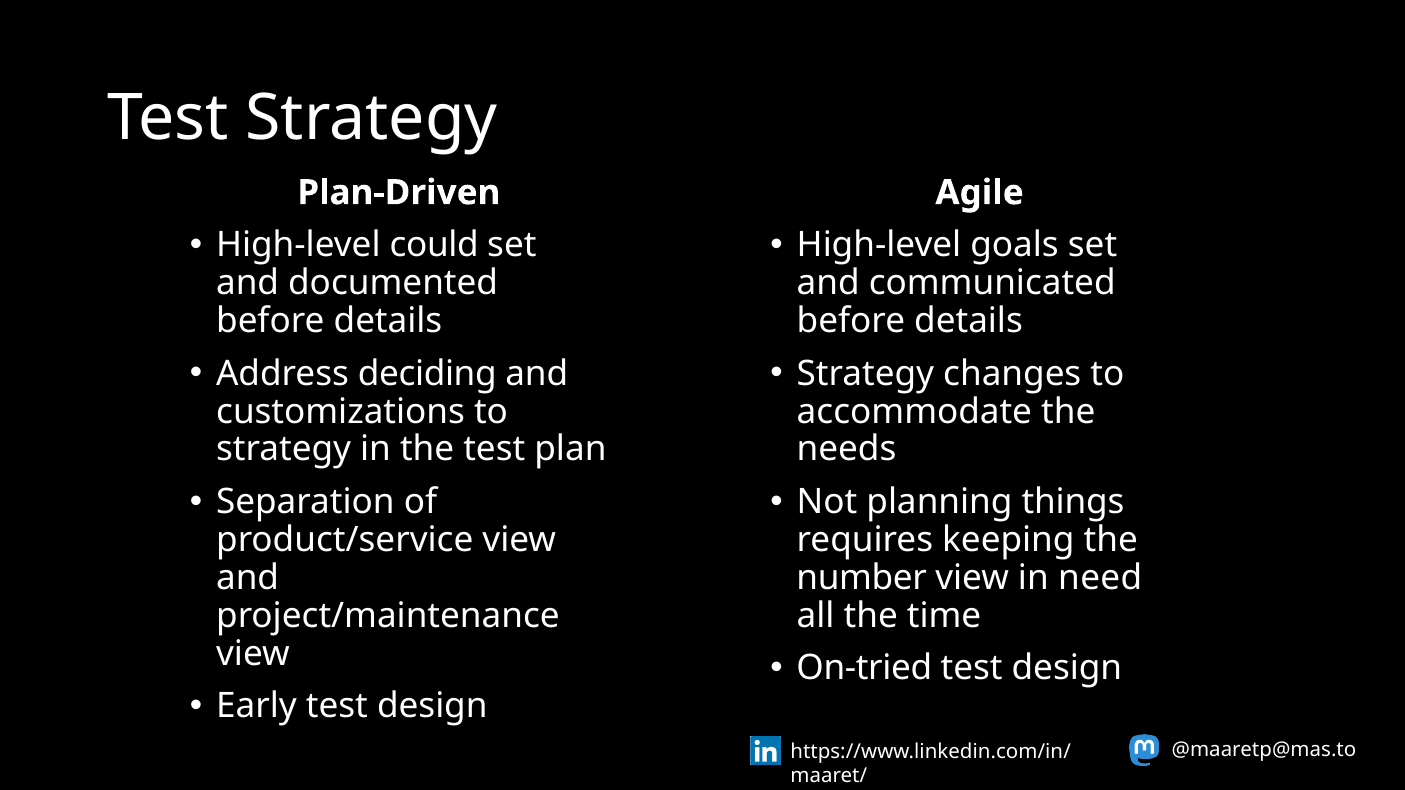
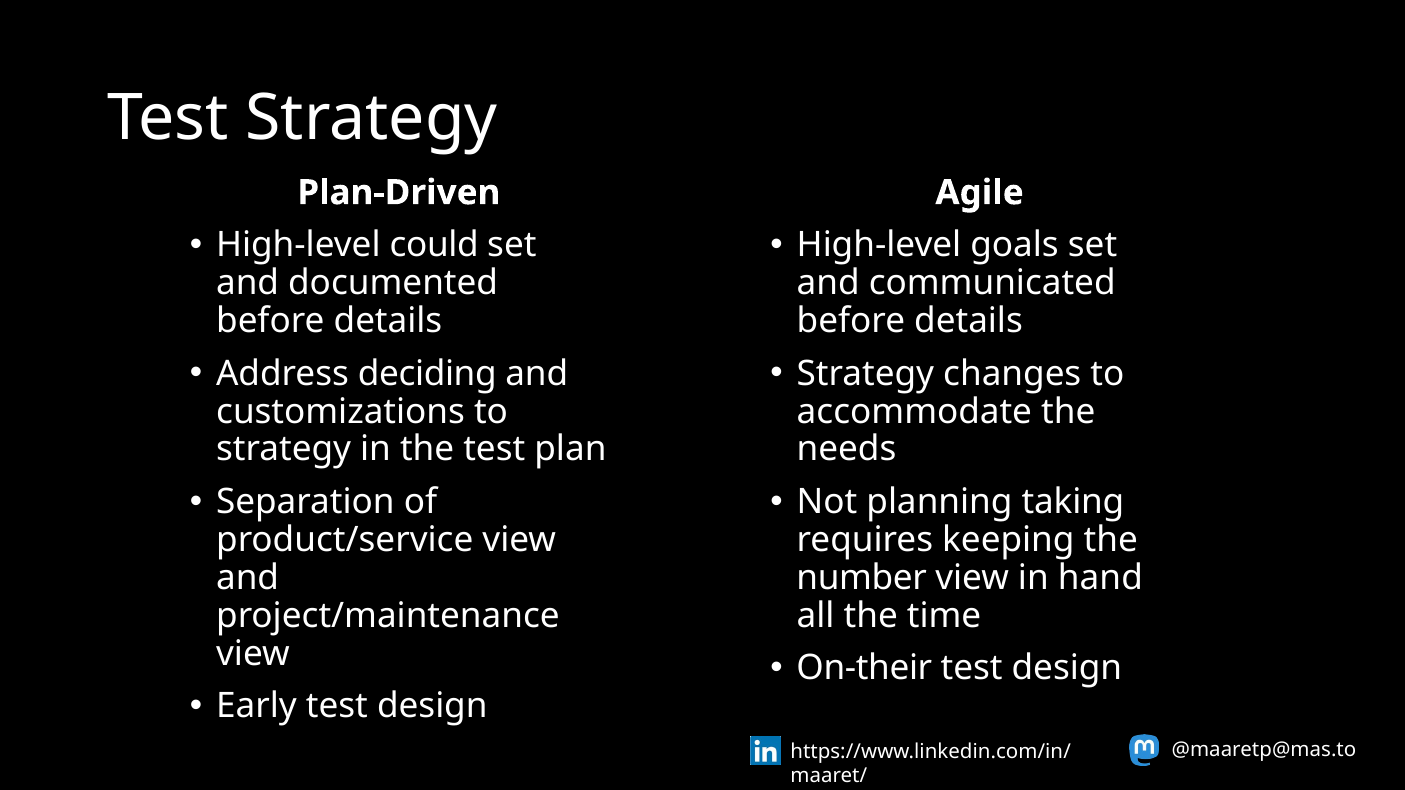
things: things -> taking
need: need -> hand
On-tried: On-tried -> On-their
